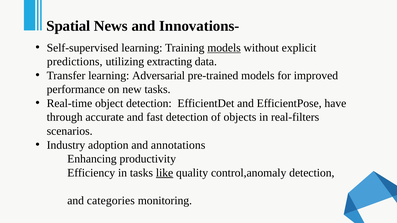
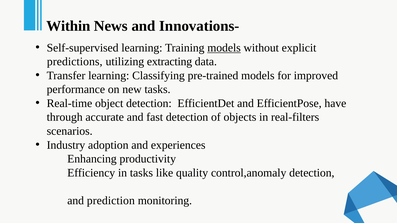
Spatial: Spatial -> Within
Adversarial: Adversarial -> Classifying
annotations: annotations -> experiences
like underline: present -> none
categories: categories -> prediction
